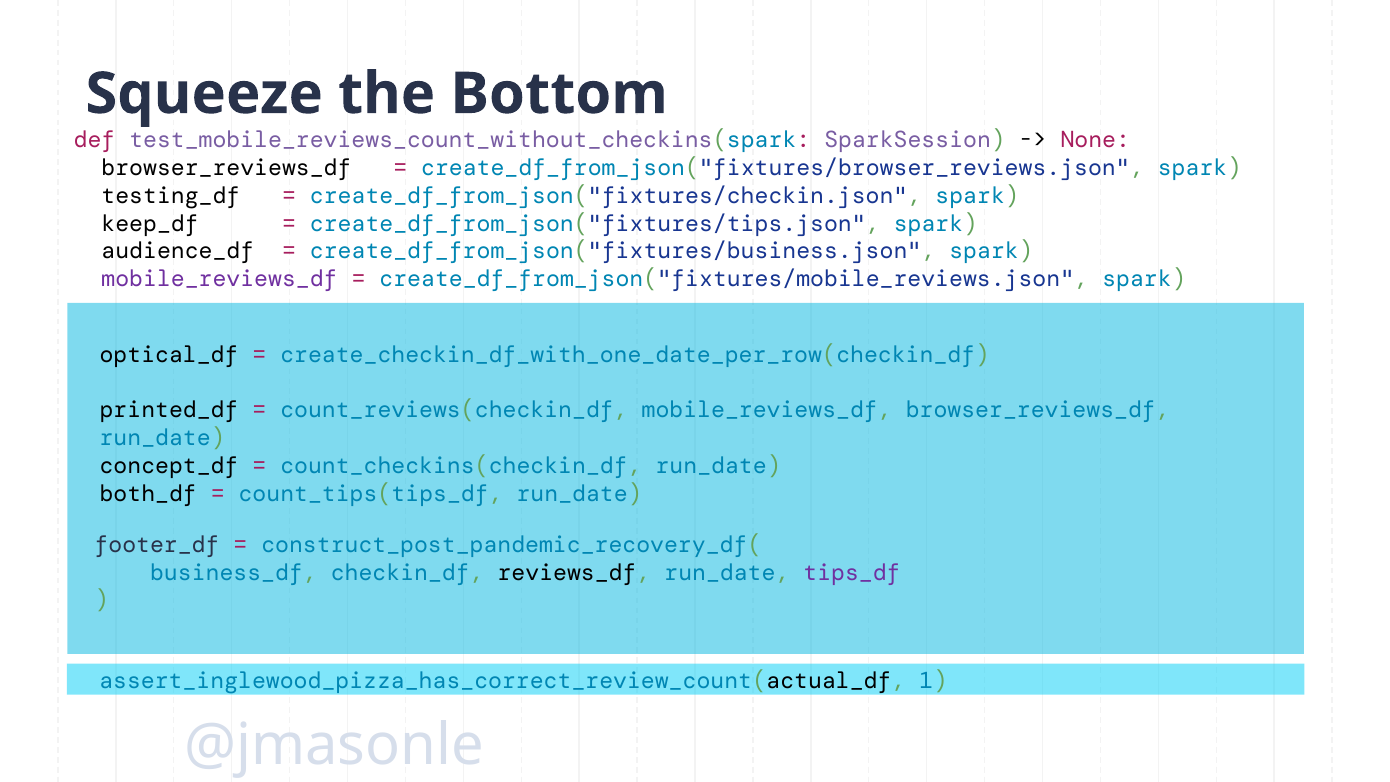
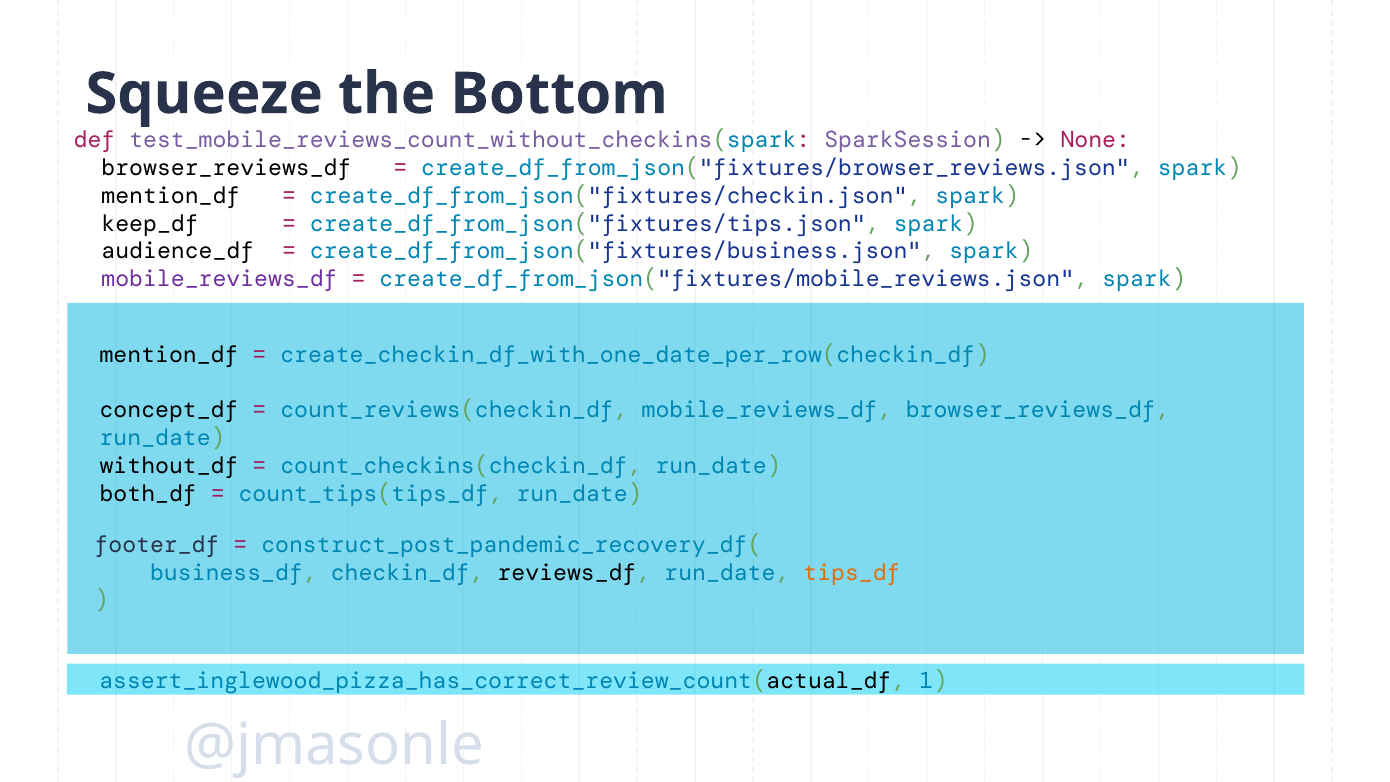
testing_df at (171, 196): testing_df -> mention_df
optical_df at (169, 355): optical_df -> mention_df
printed_df: printed_df -> concept_df
concept_df: concept_df -> without_df
tips_df colour: purple -> orange
